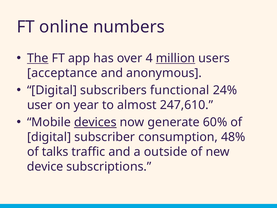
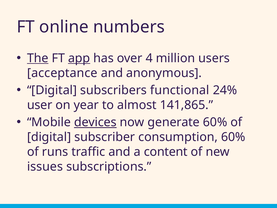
app underline: none -> present
million underline: present -> none
247,610: 247,610 -> 141,865
consumption 48%: 48% -> 60%
talks: talks -> runs
outside: outside -> content
device: device -> issues
